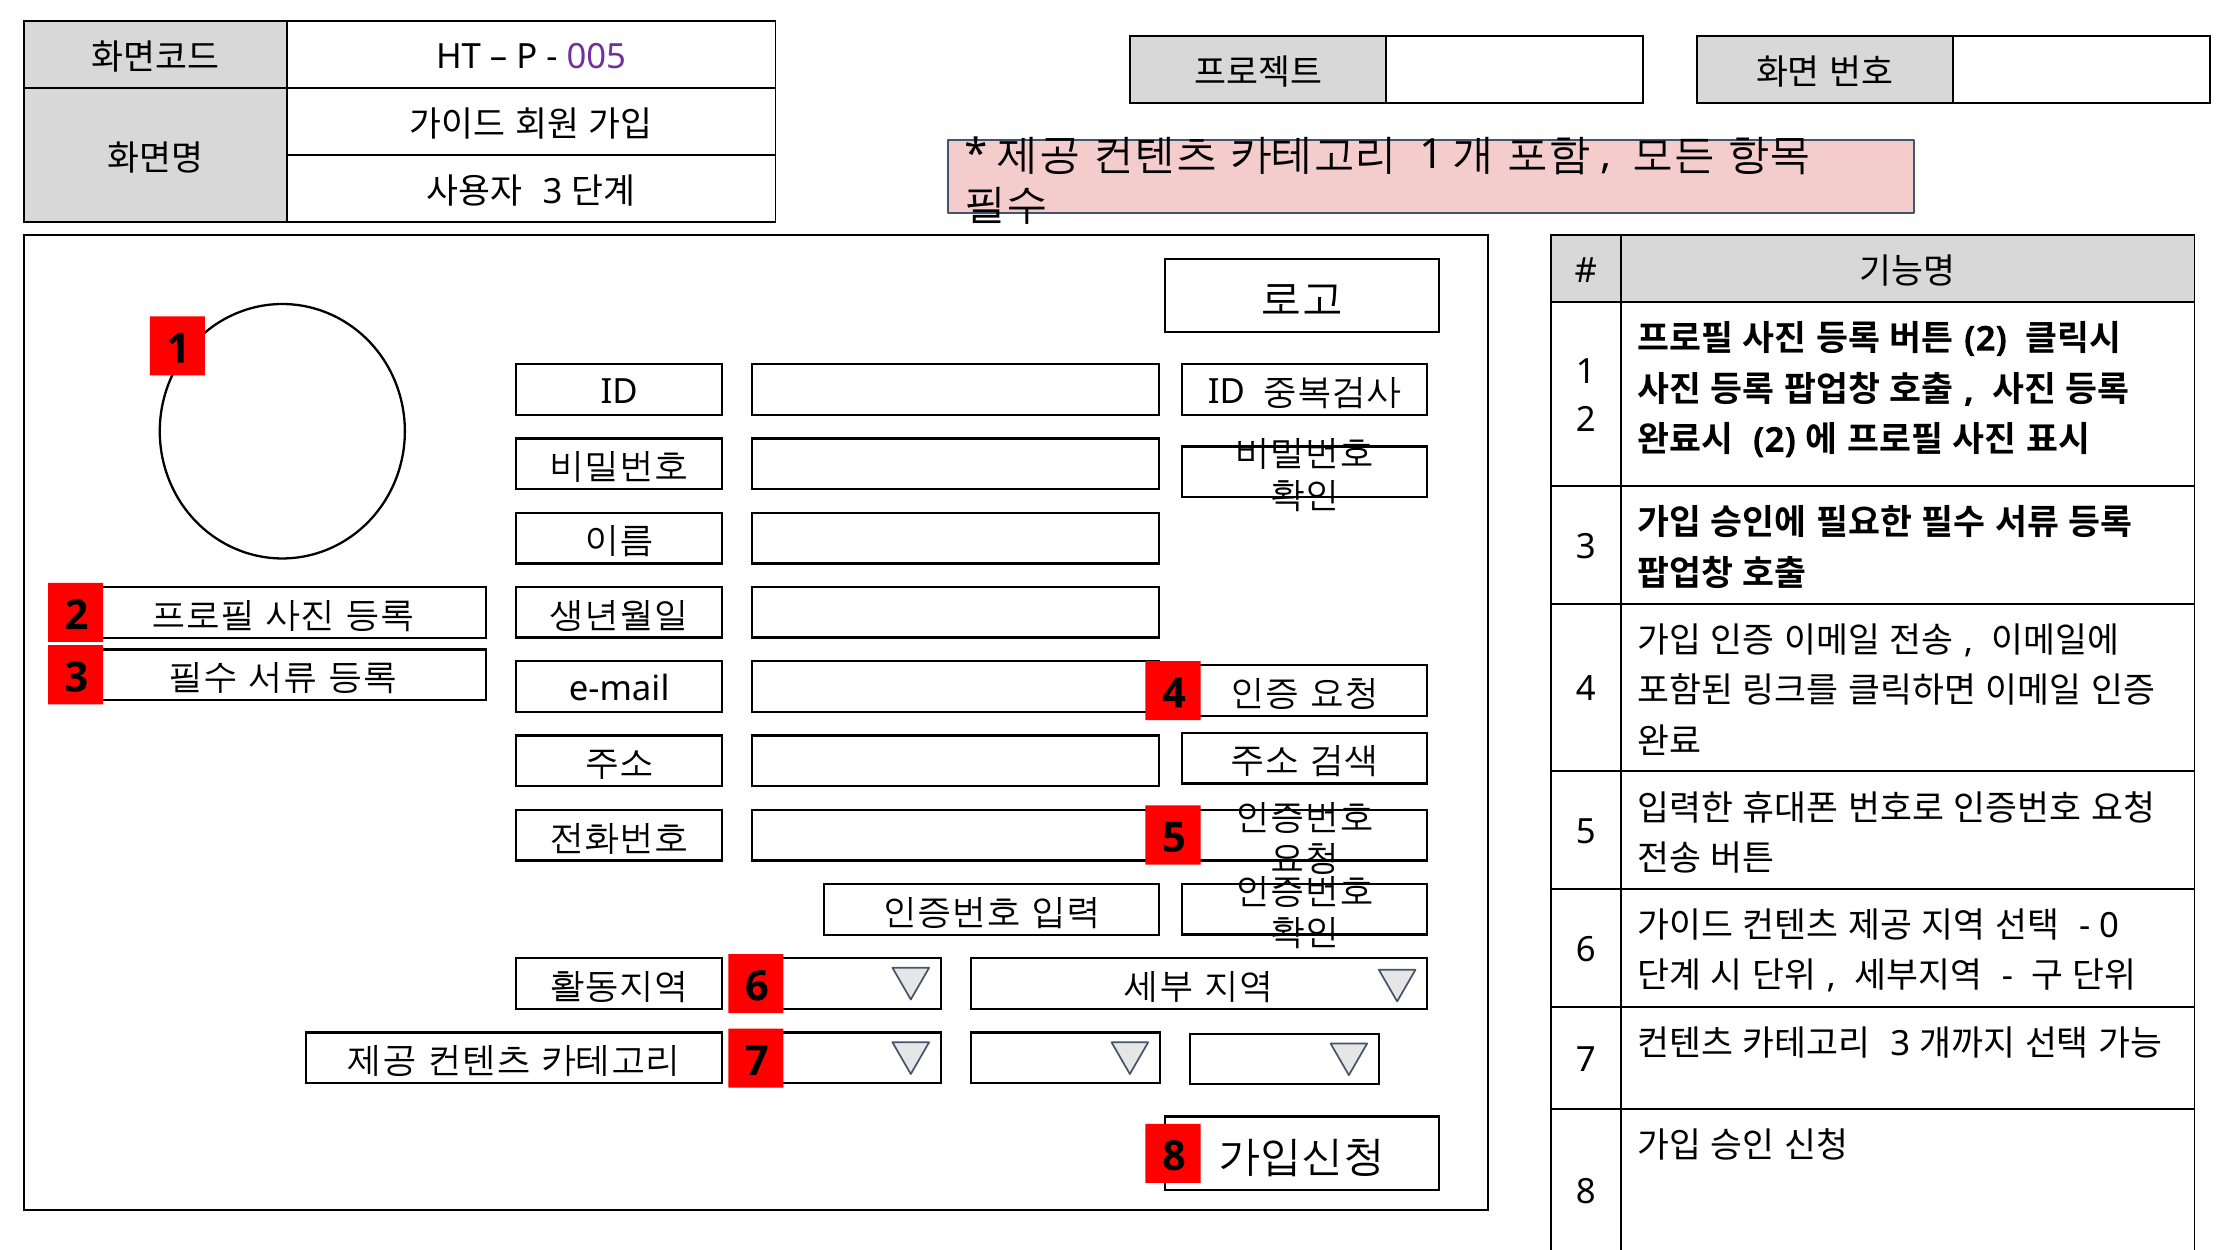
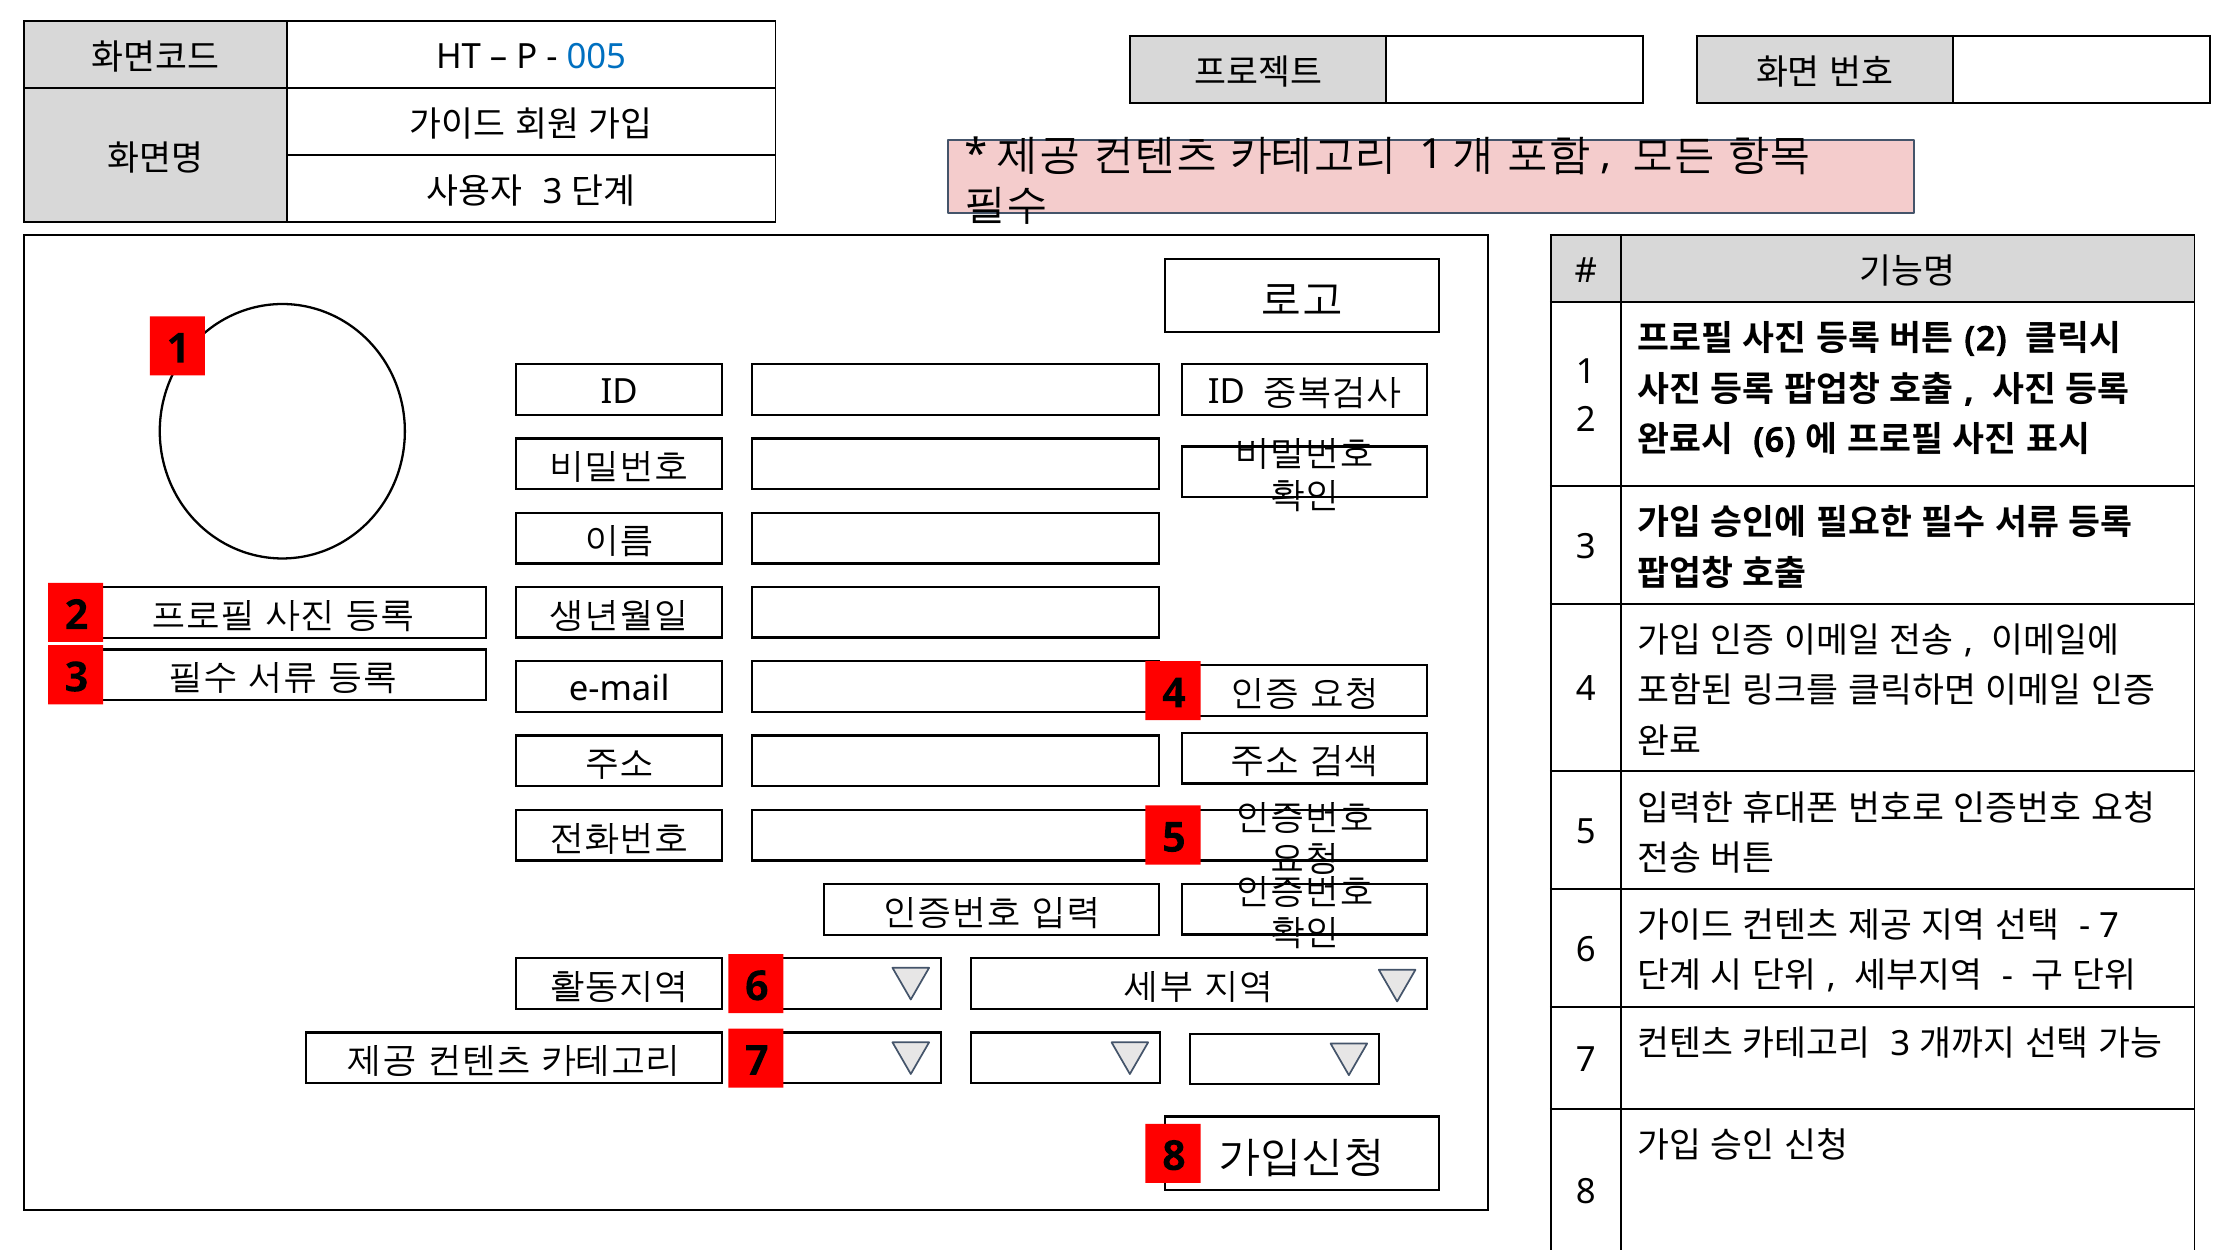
005 colour: purple -> blue
2 at (1774, 440): 2 -> 6
0 at (2109, 926): 0 -> 7
